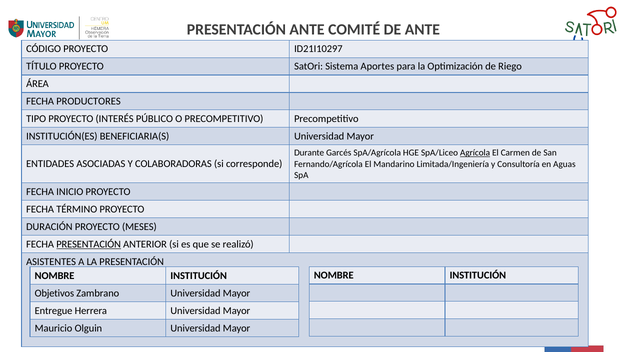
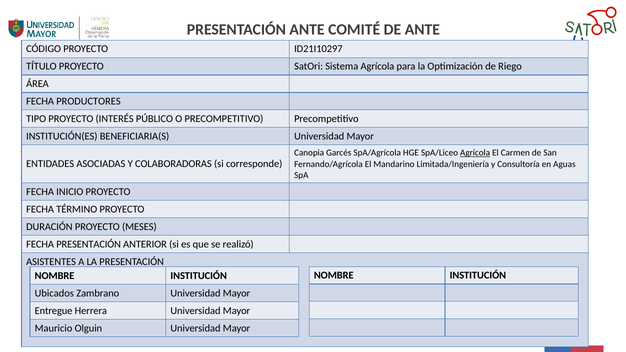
Sistema Aportes: Aportes -> Agrícola
Durante: Durante -> Canopia
PRESENTACIÓN at (89, 244) underline: present -> none
Objetivos: Objetivos -> Ubicados
